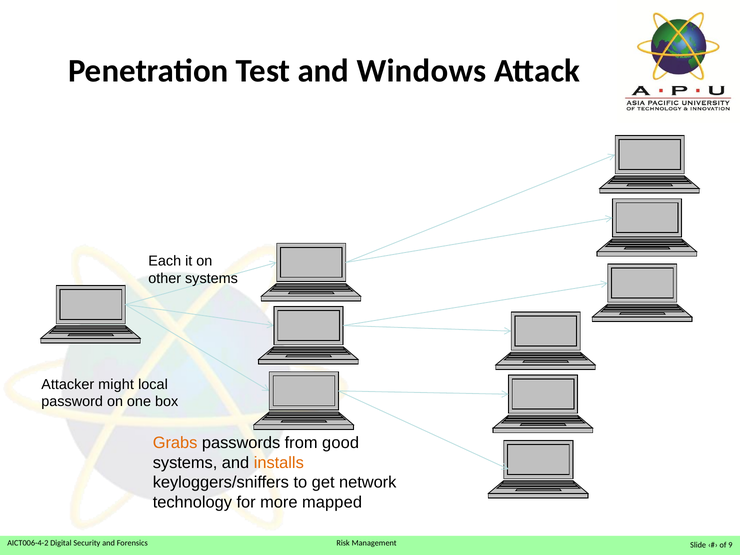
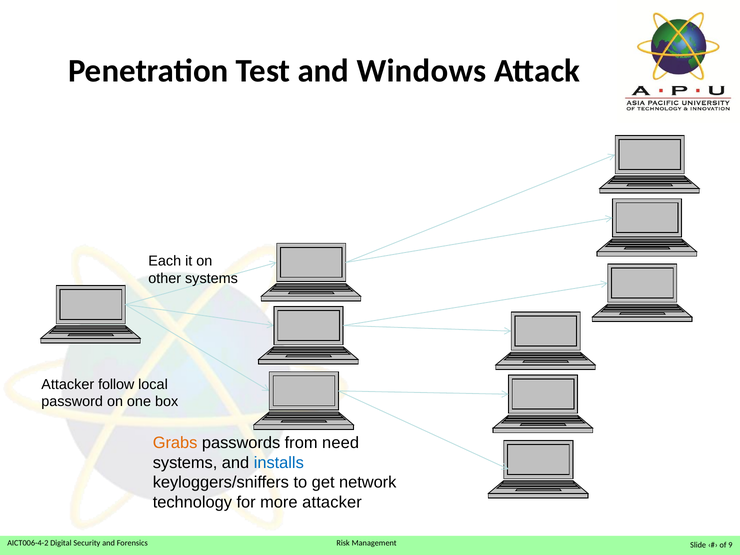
might: might -> follow
good: good -> need
installs colour: orange -> blue
more mapped: mapped -> attacker
